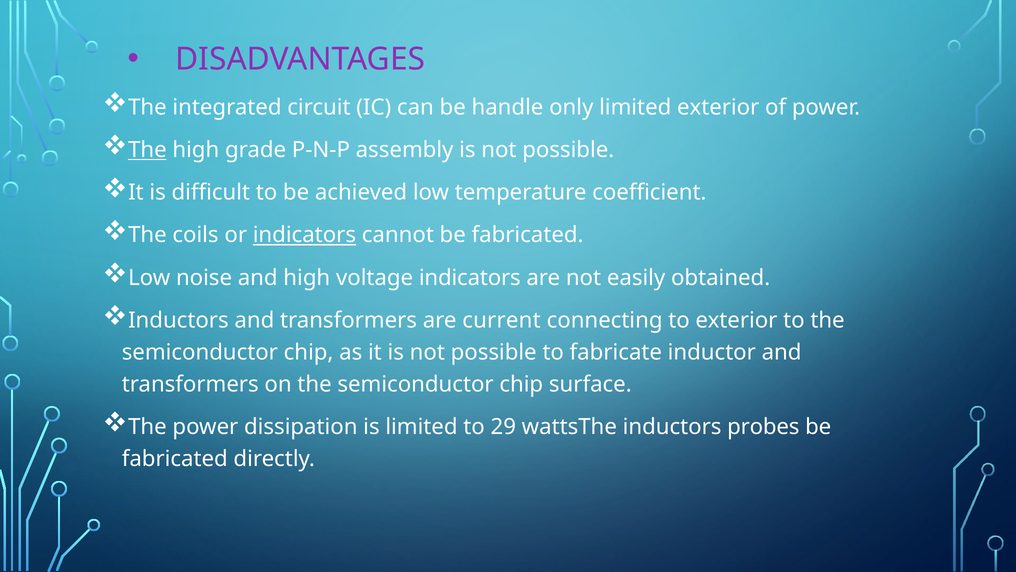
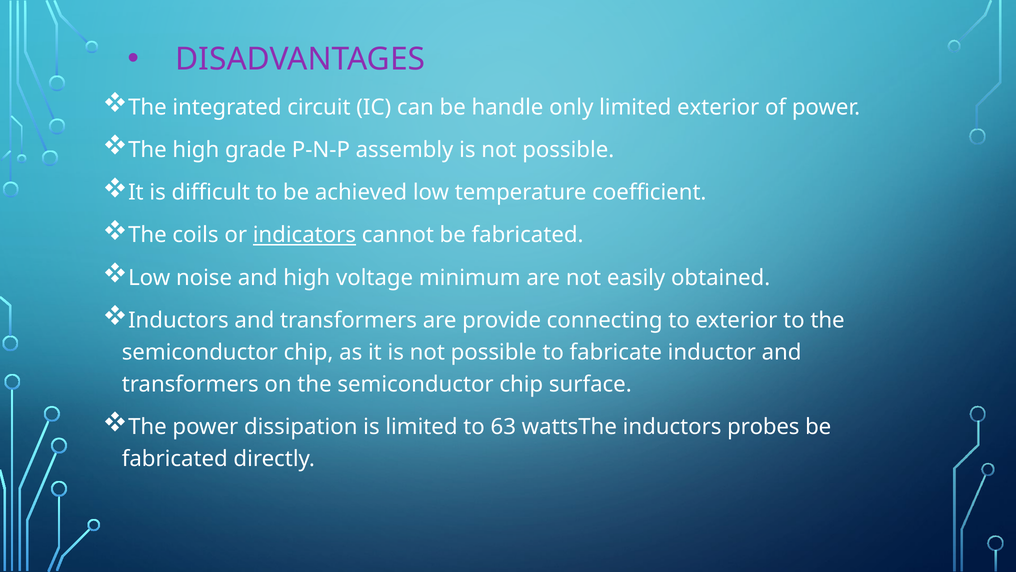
The at (147, 150) underline: present -> none
voltage indicators: indicators -> minimum
current: current -> provide
29: 29 -> 63
